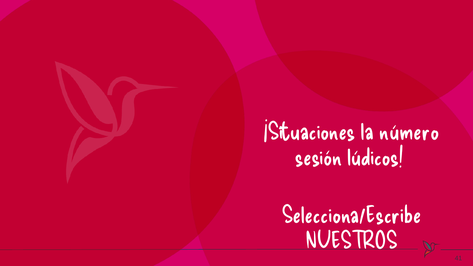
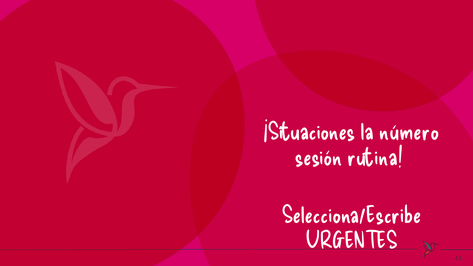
lúdicos: lúdicos -> rutina
NUESTROS: NUESTROS -> URGENTES
